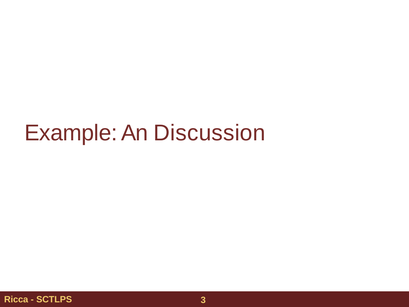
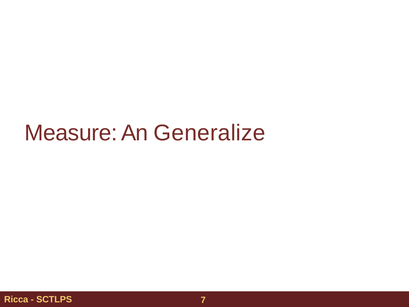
Example: Example -> Measure
Discussion: Discussion -> Generalize
3: 3 -> 7
